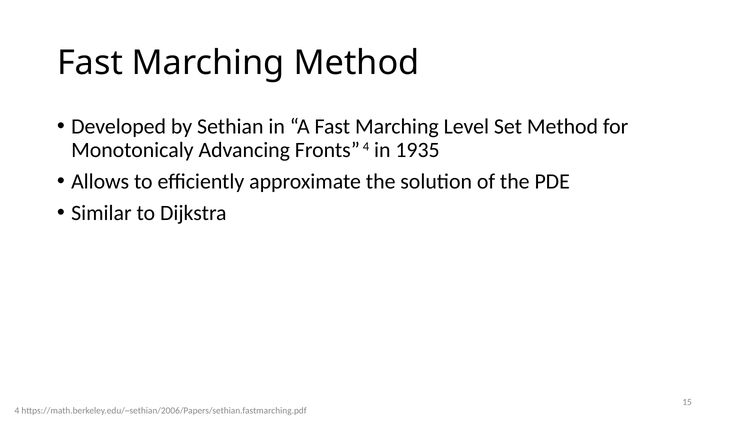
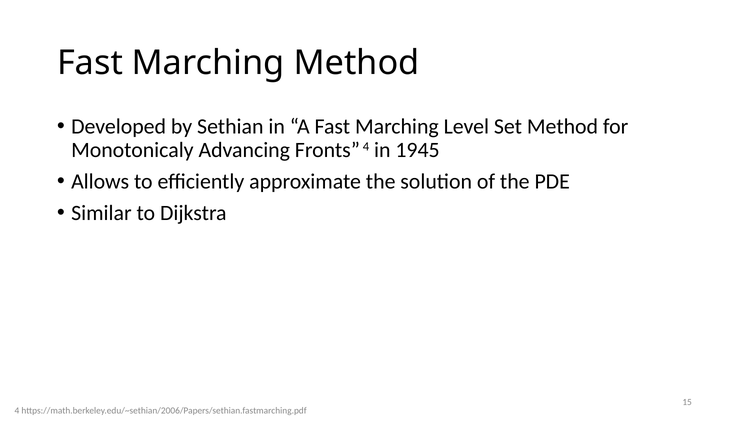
1935: 1935 -> 1945
